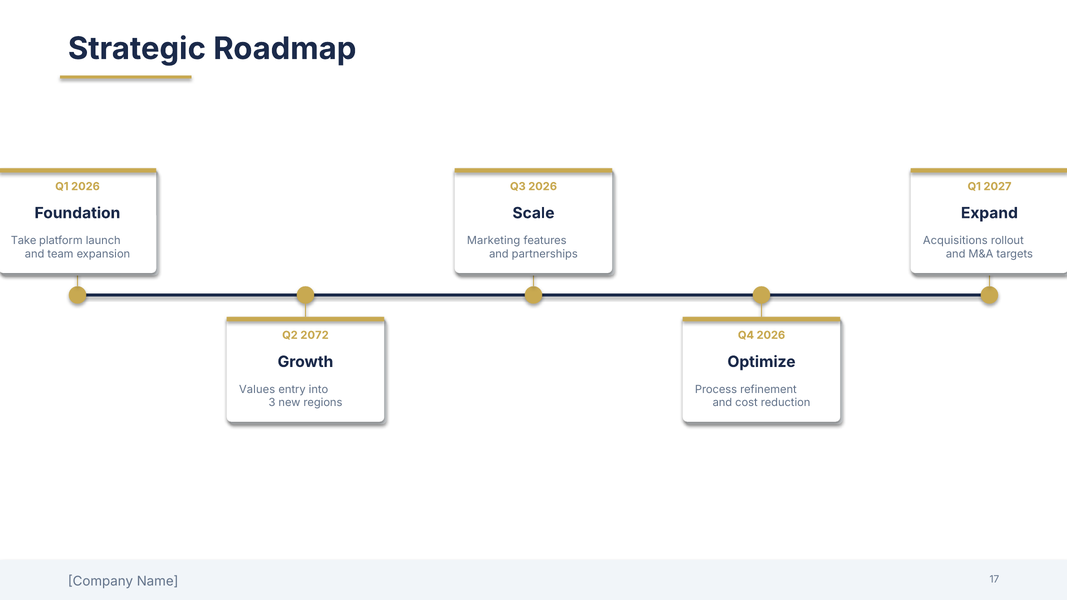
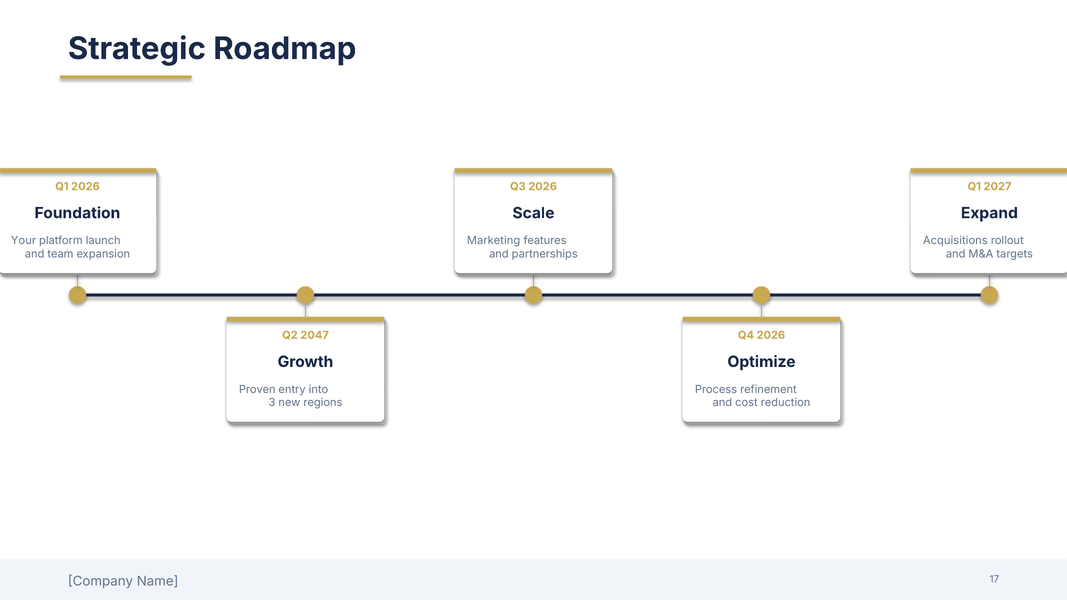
Take: Take -> Your
2072: 2072 -> 2047
Values: Values -> Proven
